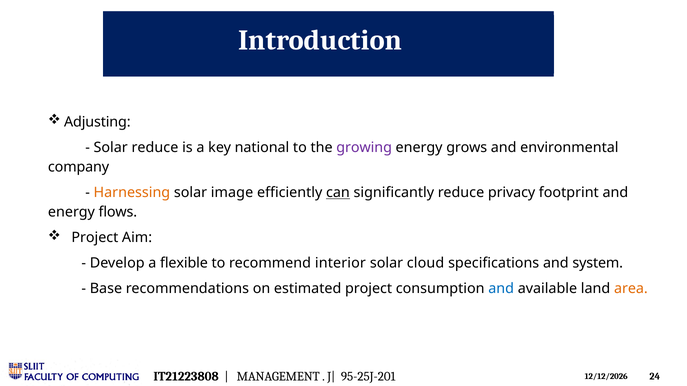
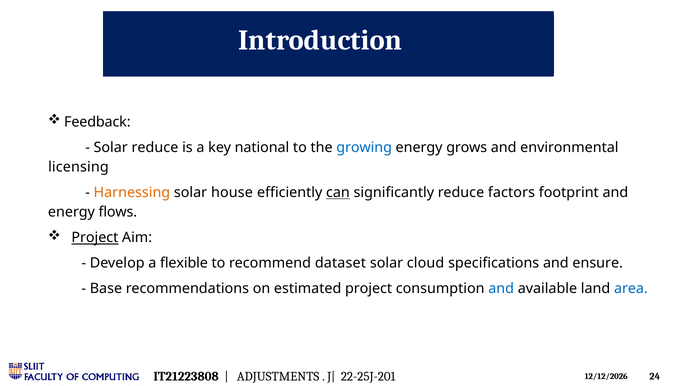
Adjusting: Adjusting -> Feedback
growing colour: purple -> blue
company: company -> licensing
image: image -> house
privacy: privacy -> factors
Project at (95, 238) underline: none -> present
interior: interior -> dataset
system: system -> ensure
area colour: orange -> blue
MANAGEMENT: MANAGEMENT -> ADJUSTMENTS
95-25J-201: 95-25J-201 -> 22-25J-201
